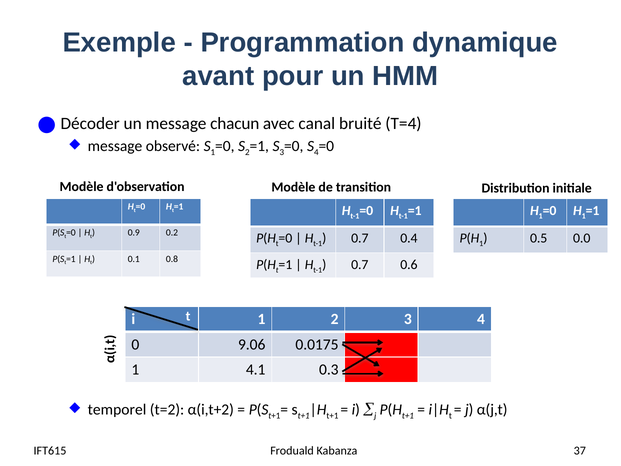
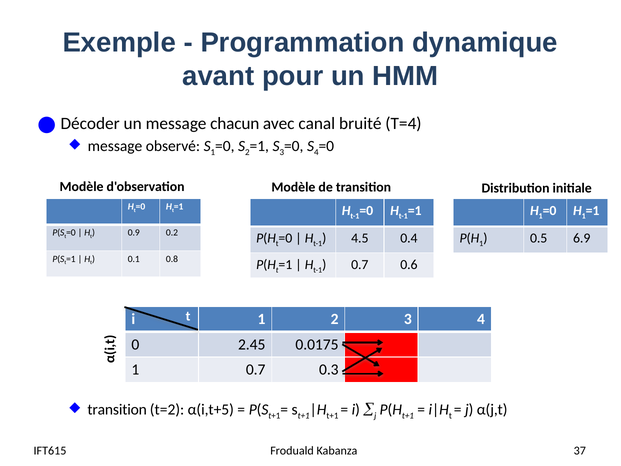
0.7 at (360, 238): 0.7 -> 4.5
0.0: 0.0 -> 6.9
9.06: 9.06 -> 2.45
1 4.1: 4.1 -> 0.7
temporel at (117, 409): temporel -> transition
α(i,t+2: α(i,t+2 -> α(i,t+5
